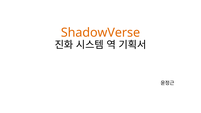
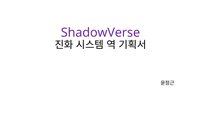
ShadowVerse colour: orange -> purple
